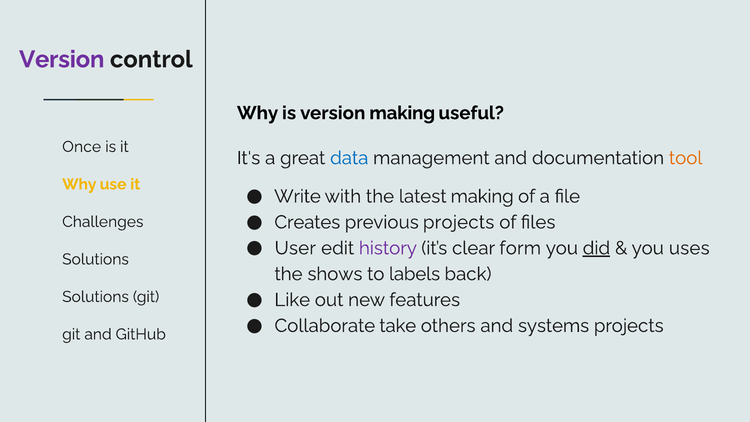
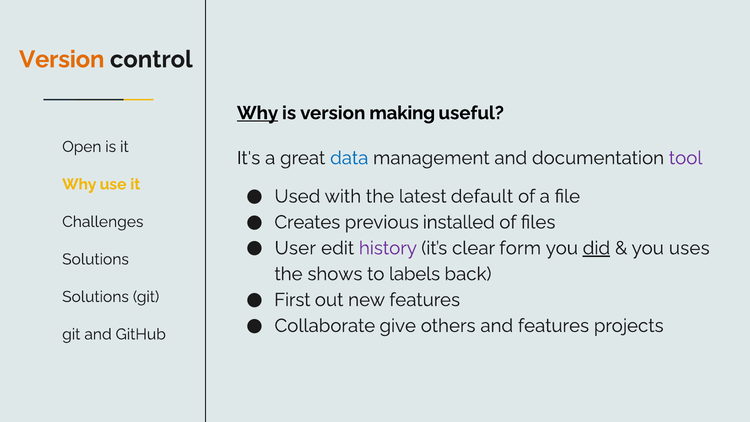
Version at (62, 59) colour: purple -> orange
Why at (258, 113) underline: none -> present
Once: Once -> Open
tool colour: orange -> purple
Write: Write -> Used
latest making: making -> default
previous projects: projects -> installed
Like: Like -> First
take: take -> give
and systems: systems -> features
